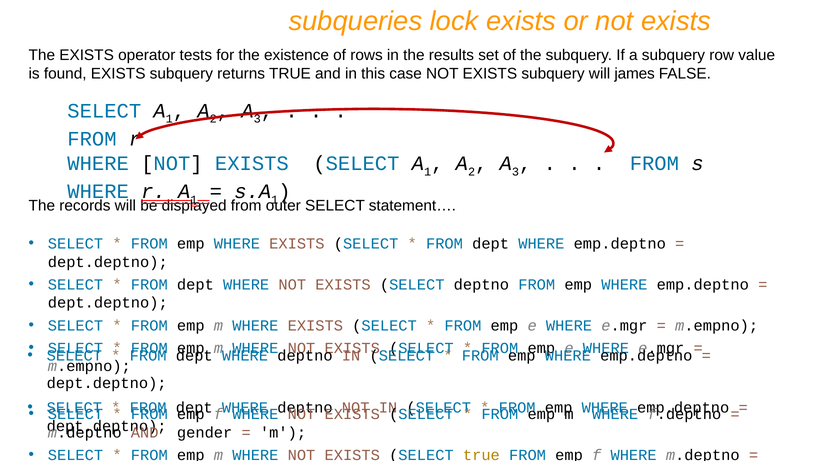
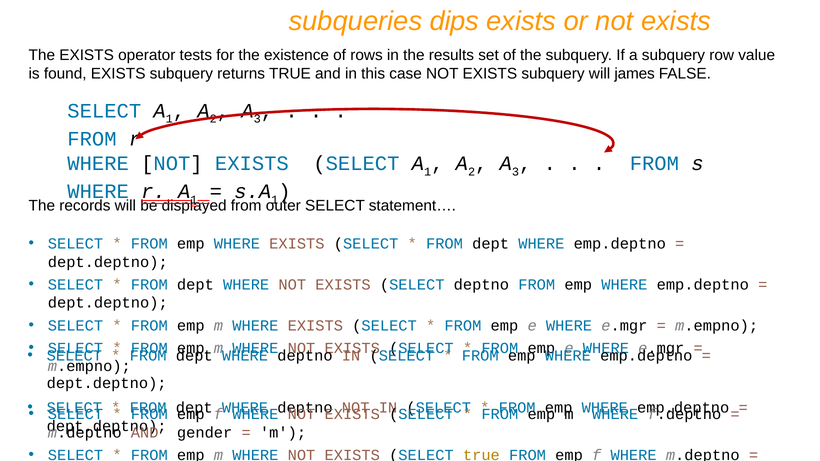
lock: lock -> dips
